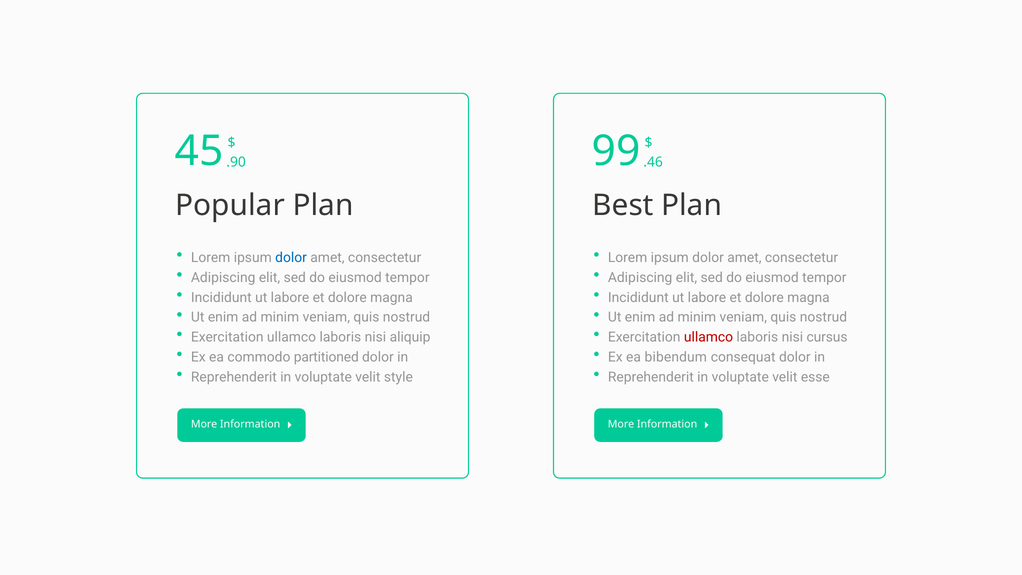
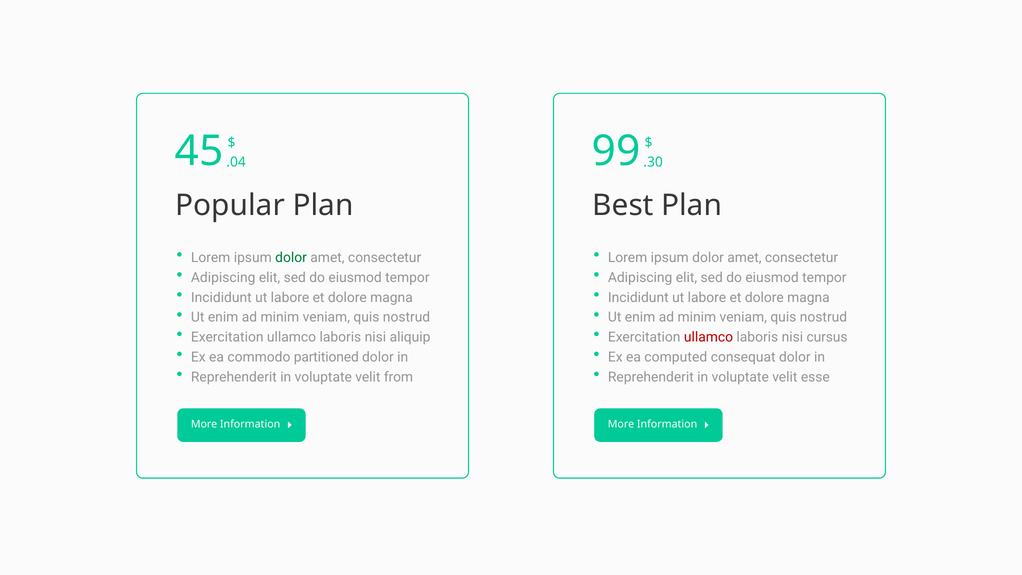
.90: .90 -> .04
.46: .46 -> .30
dolor at (291, 258) colour: blue -> green
bibendum: bibendum -> computed
style: style -> from
